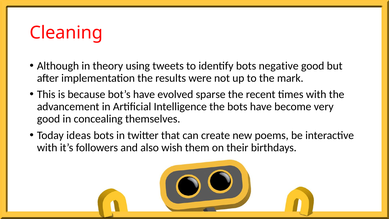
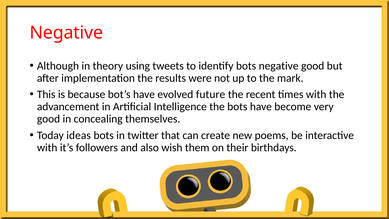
Cleaning at (66, 33): Cleaning -> Negative
sparse: sparse -> future
